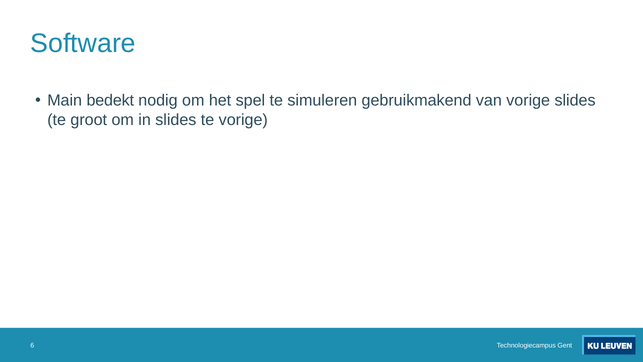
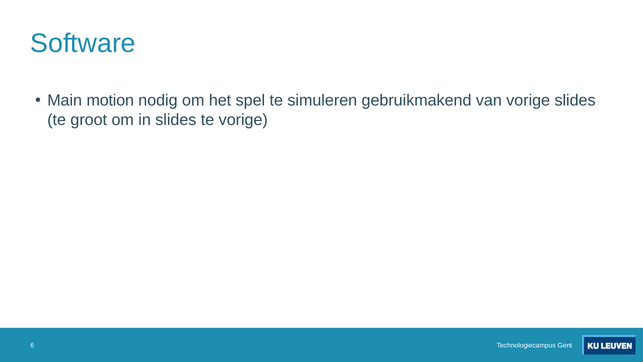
bedekt: bedekt -> motion
